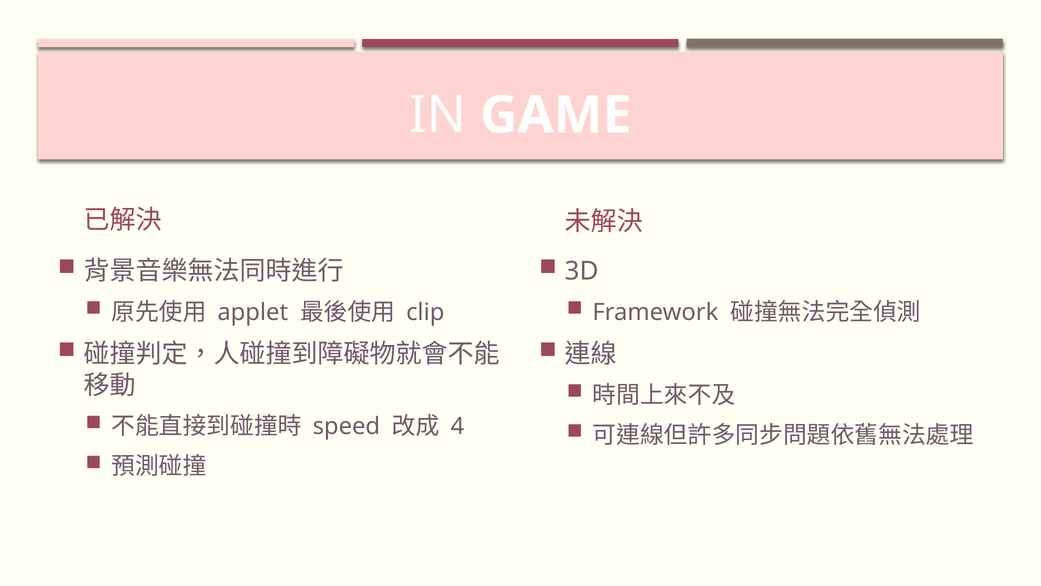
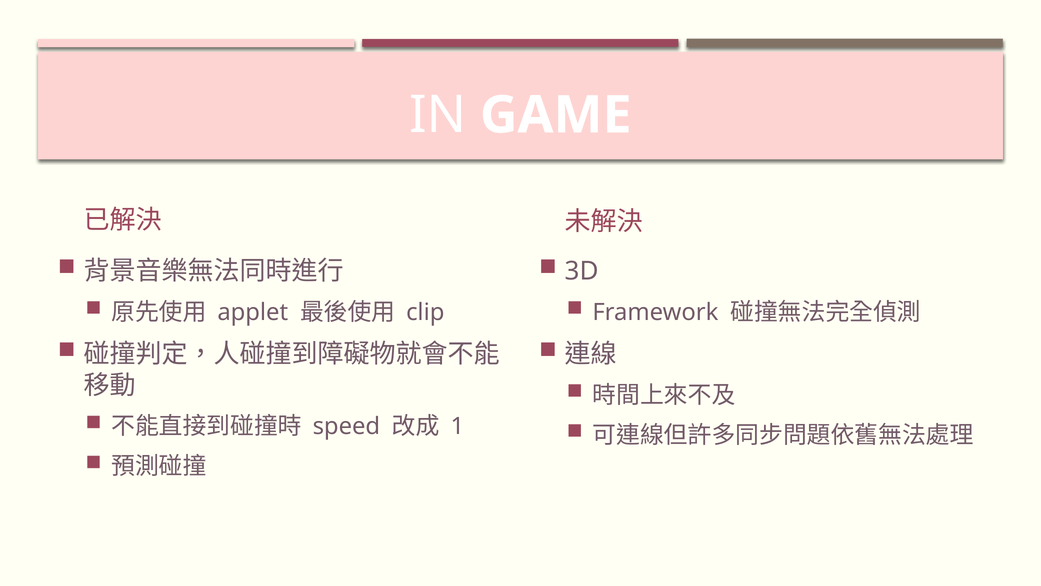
4: 4 -> 1
